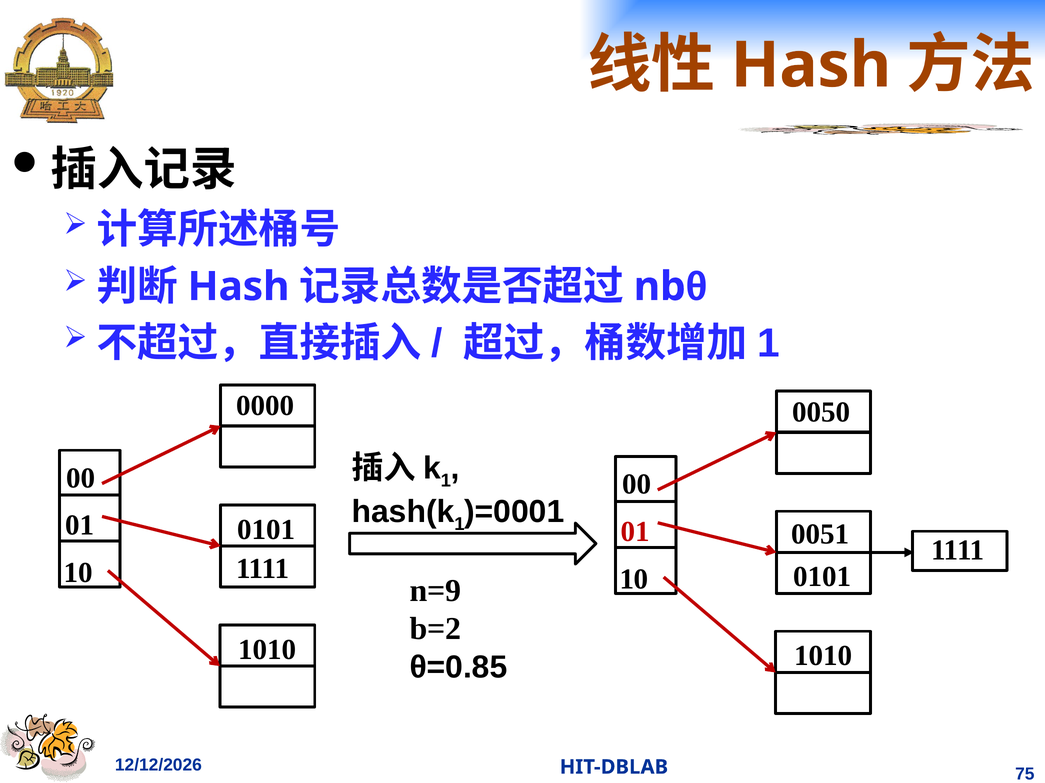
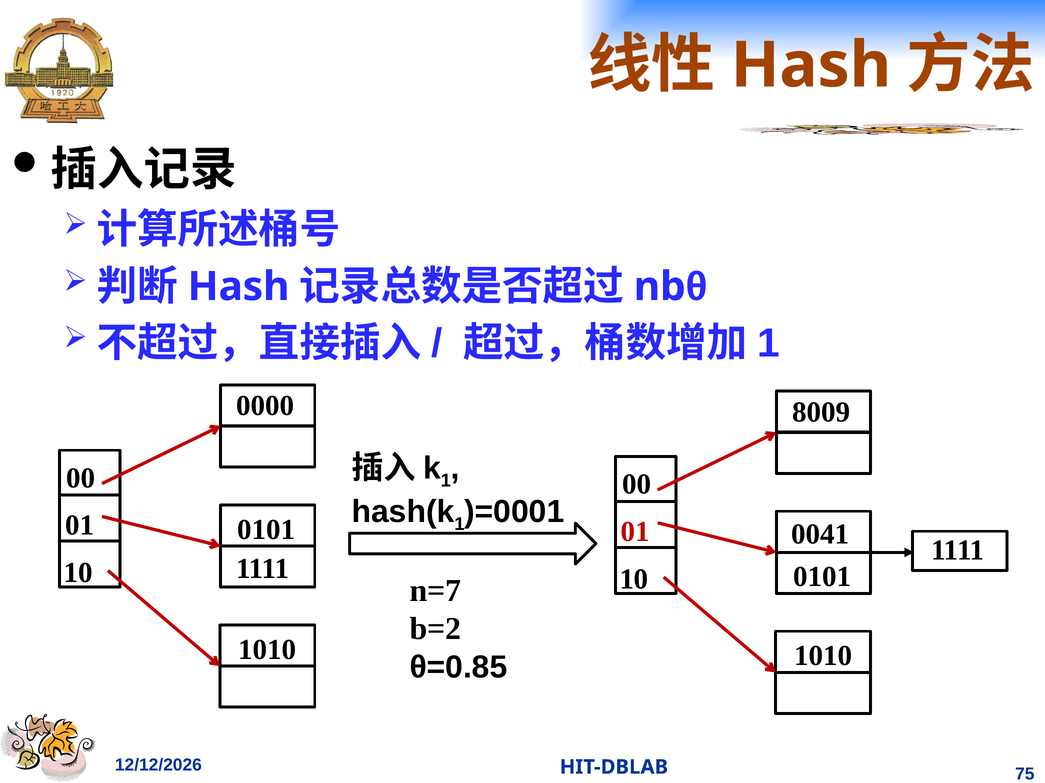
0050: 0050 -> 8009
0051: 0051 -> 0041
n=9: n=9 -> n=7
